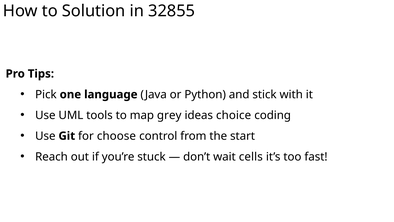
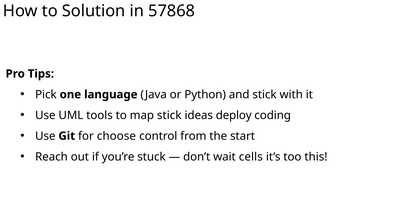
32855: 32855 -> 57868
map grey: grey -> stick
choice: choice -> deploy
fast: fast -> this
